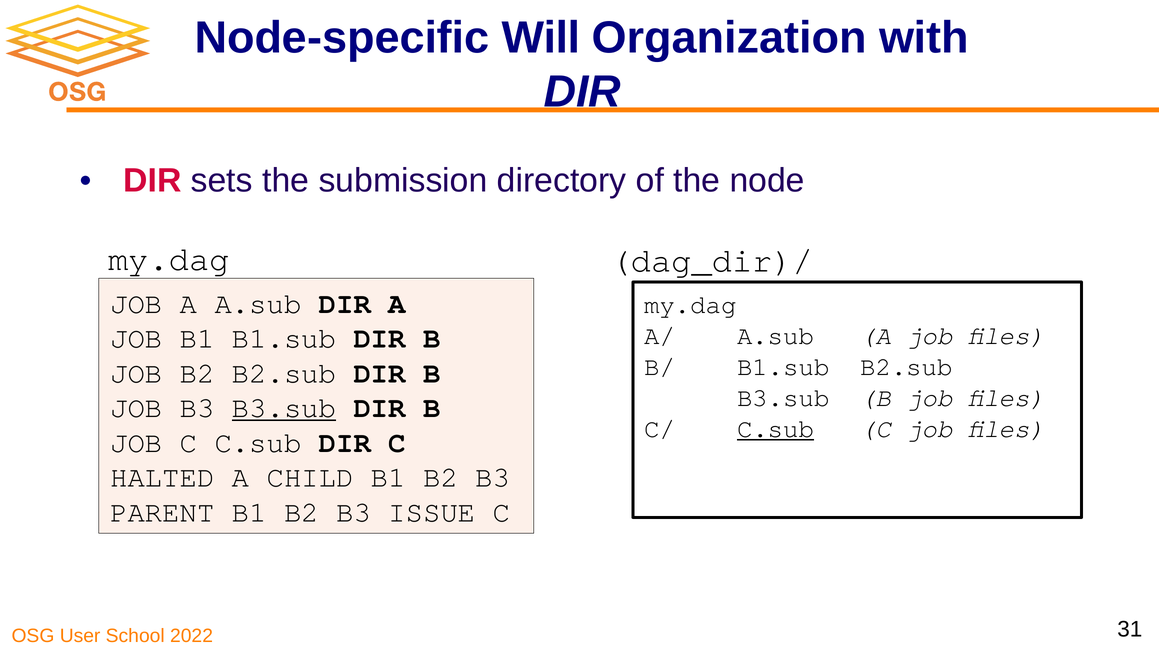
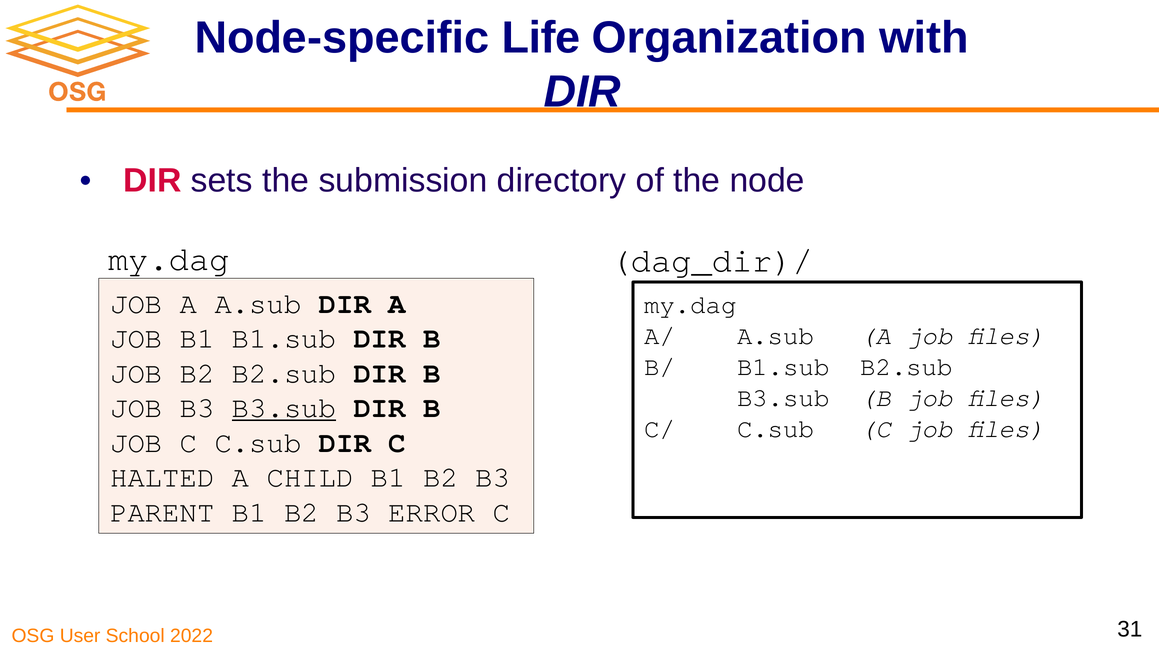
Will: Will -> Life
C.sub at (776, 429) underline: present -> none
ISSUE: ISSUE -> ERROR
